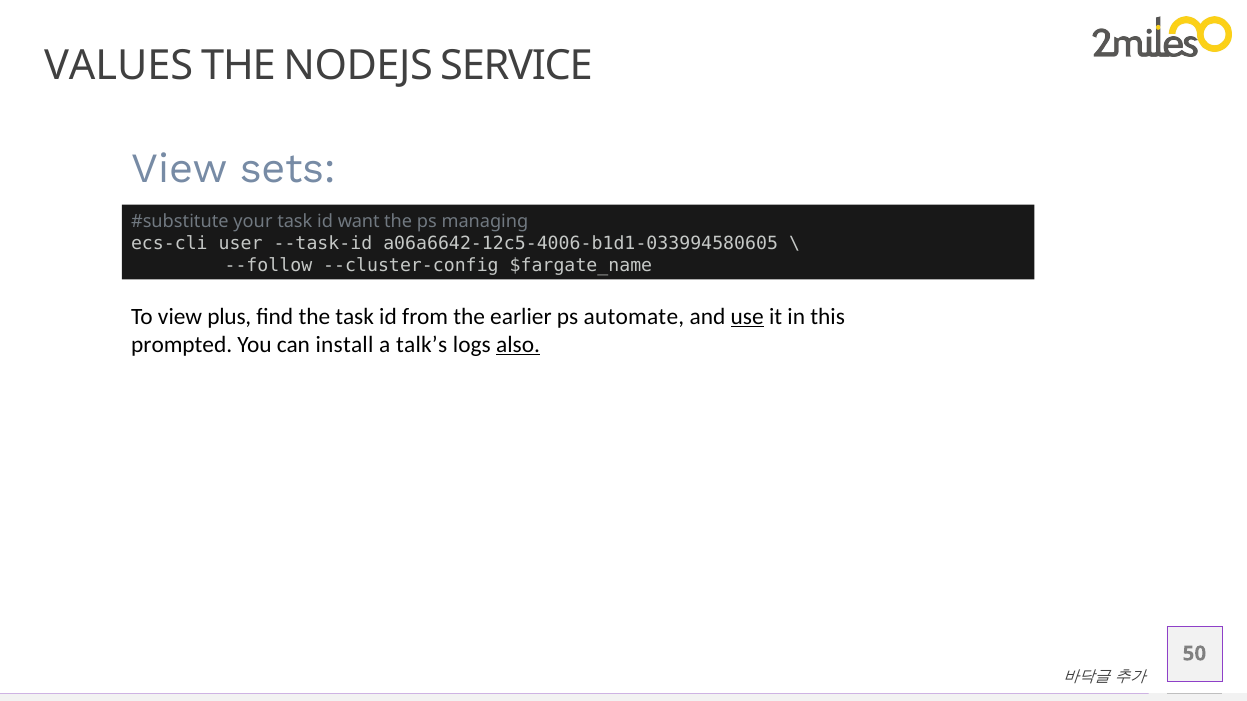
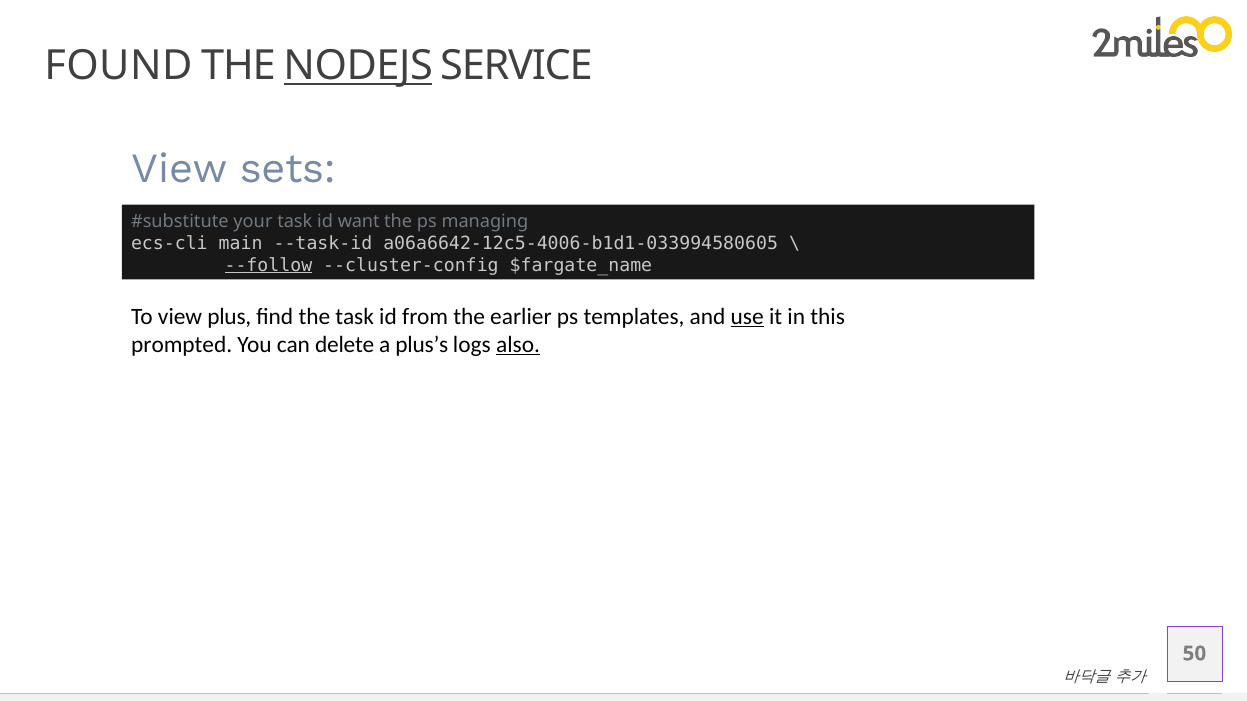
VALUES: VALUES -> FOUND
NODEJS underline: none -> present
user: user -> main
--follow underline: none -> present
automate: automate -> templates
install: install -> delete
talk’s: talk’s -> plus’s
